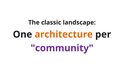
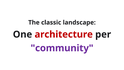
architecture colour: orange -> red
